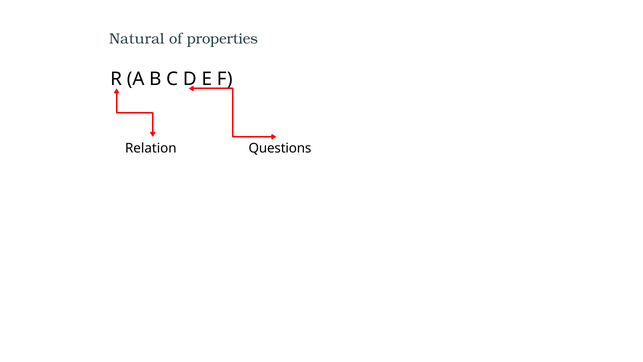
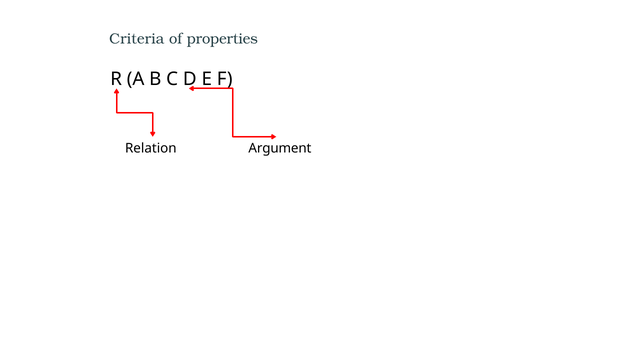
Natural: Natural -> Criteria
Questions: Questions -> Argument
